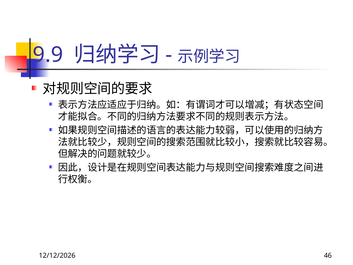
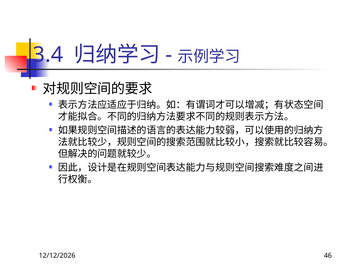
9.9: 9.9 -> 3.4
